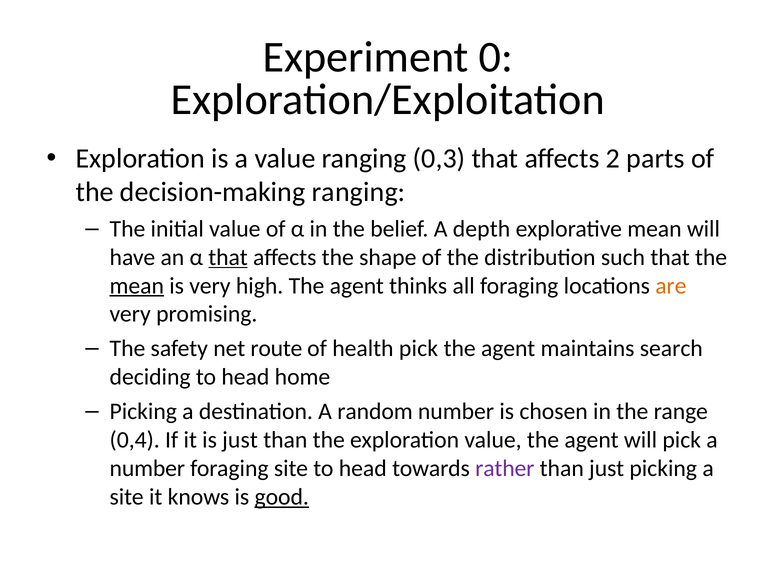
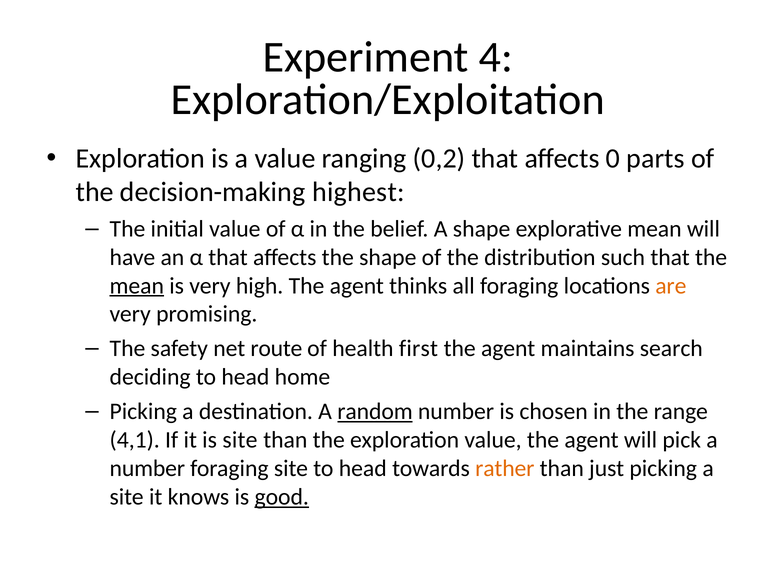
0: 0 -> 4
0,3: 0,3 -> 0,2
2: 2 -> 0
decision-making ranging: ranging -> highest
A depth: depth -> shape
that at (228, 257) underline: present -> none
health pick: pick -> first
random underline: none -> present
0,4: 0,4 -> 4,1
is just: just -> site
rather colour: purple -> orange
